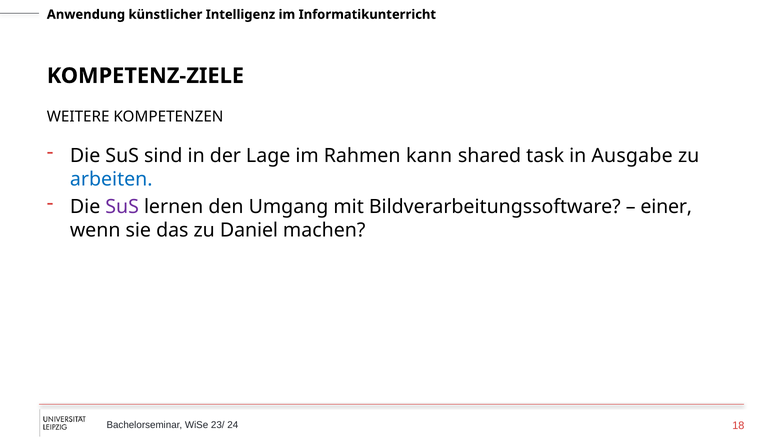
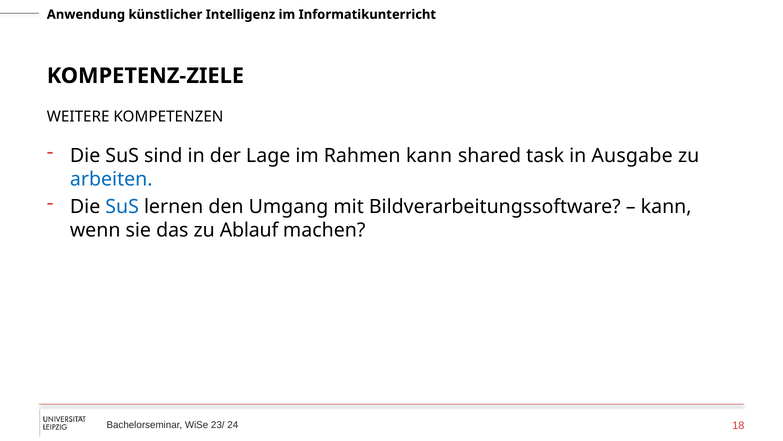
SuS at (122, 206) colour: purple -> blue
einer at (666, 206): einer -> kann
Daniel: Daniel -> Ablauf
